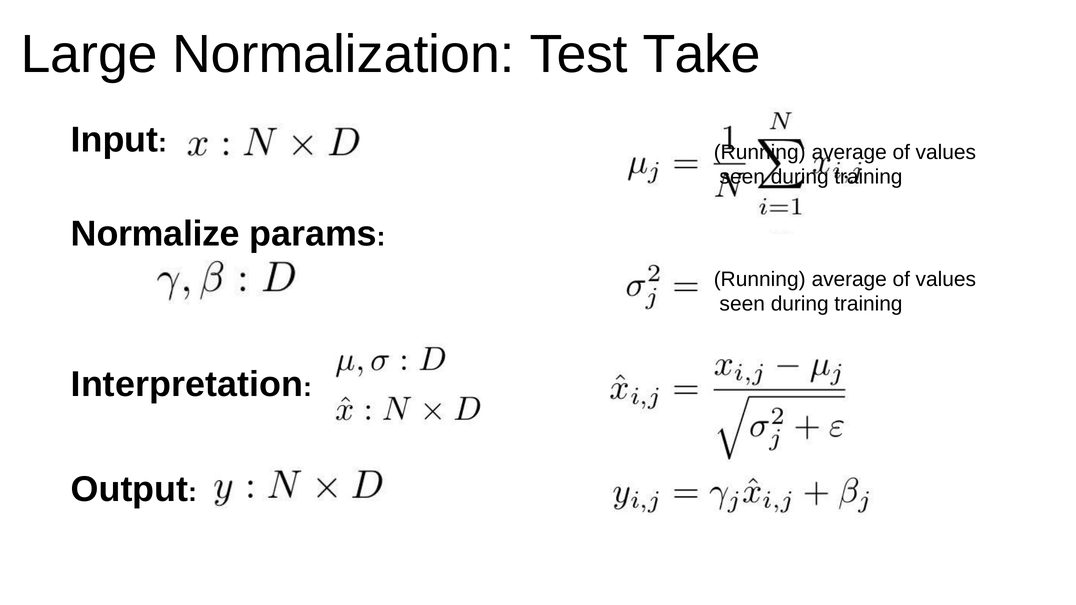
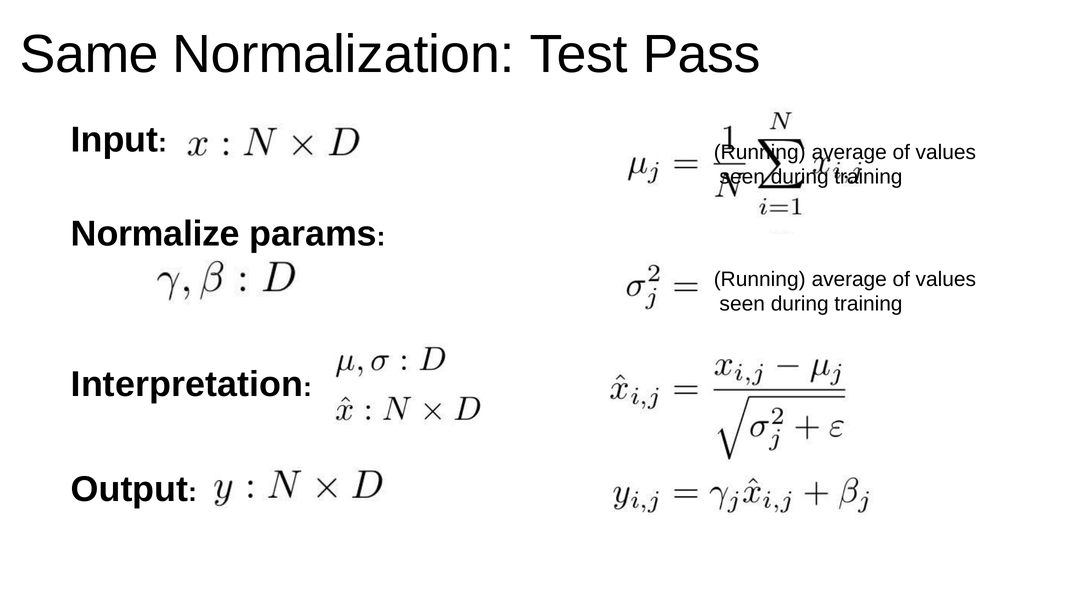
Large: Large -> Same
Take: Take -> Pass
